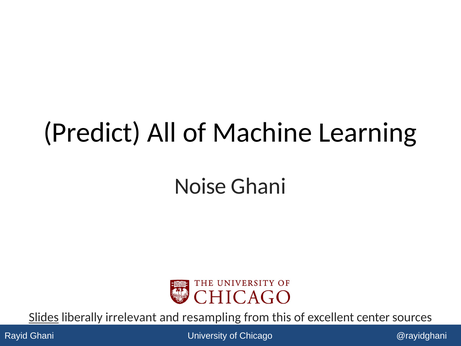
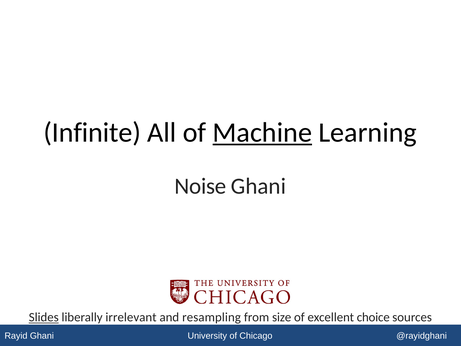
Predict: Predict -> Infinite
Machine underline: none -> present
this: this -> size
center: center -> choice
